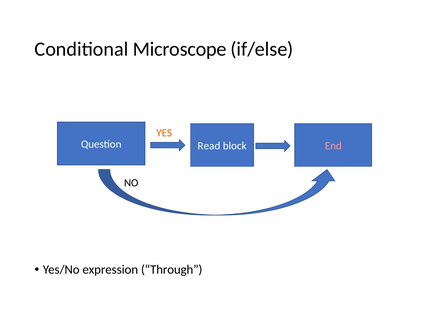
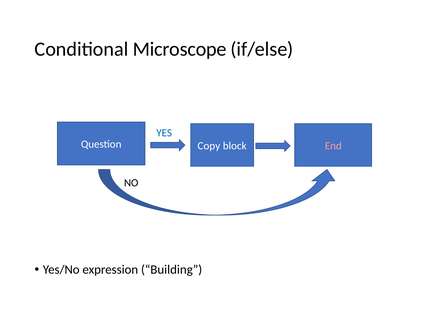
YES colour: orange -> blue
Read: Read -> Copy
Through: Through -> Building
